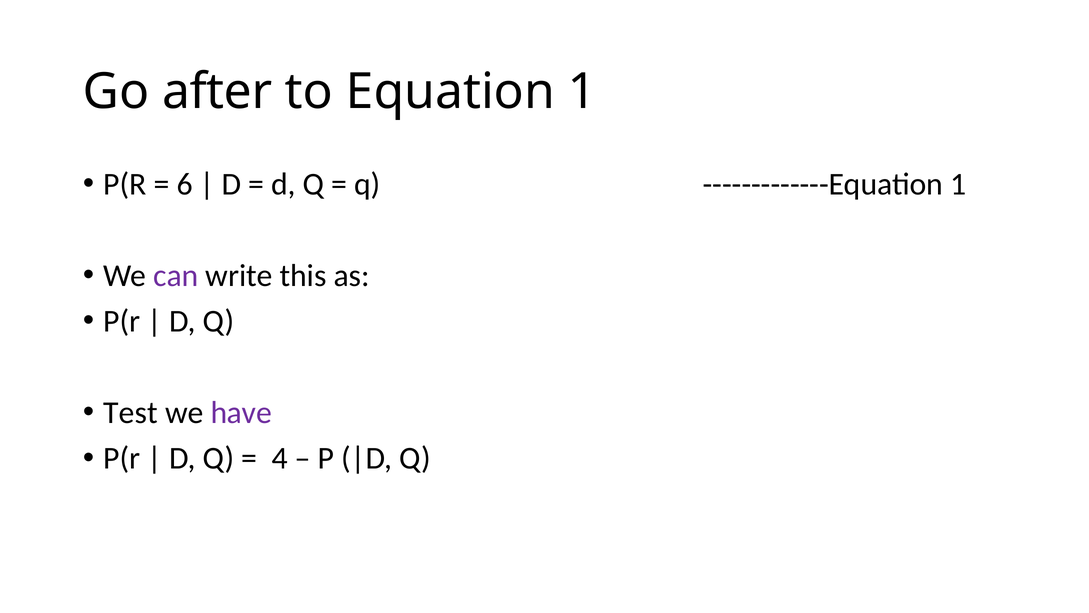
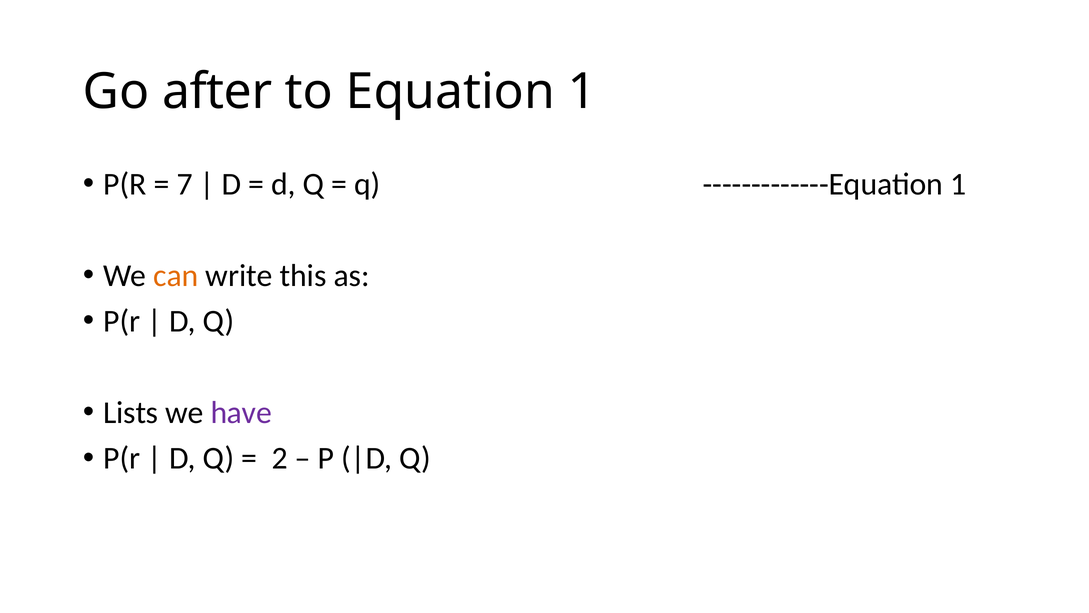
6: 6 -> 7
can colour: purple -> orange
Test: Test -> Lists
4: 4 -> 2
